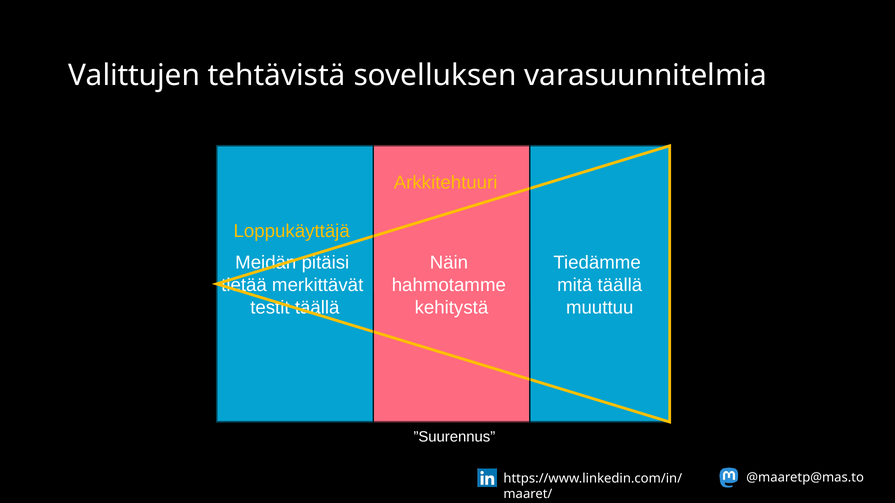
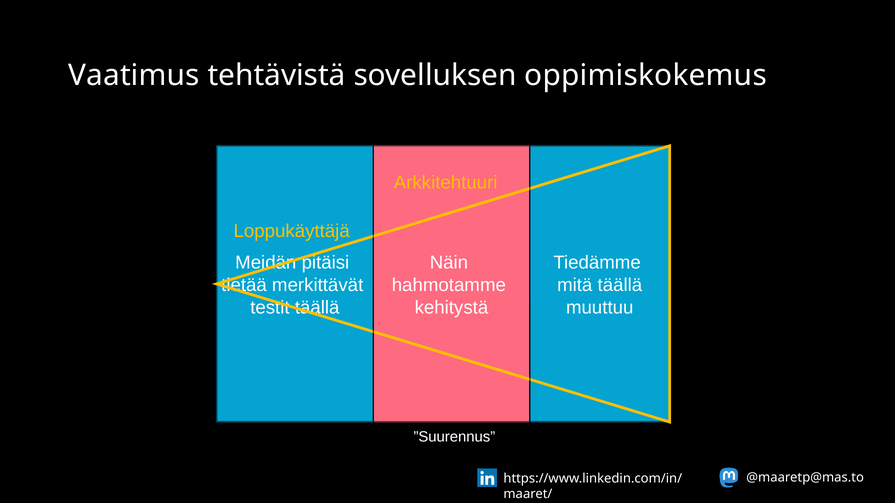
Valittujen: Valittujen -> Vaatimus
varasuunnitelmia: varasuunnitelmia -> oppimiskokemus
